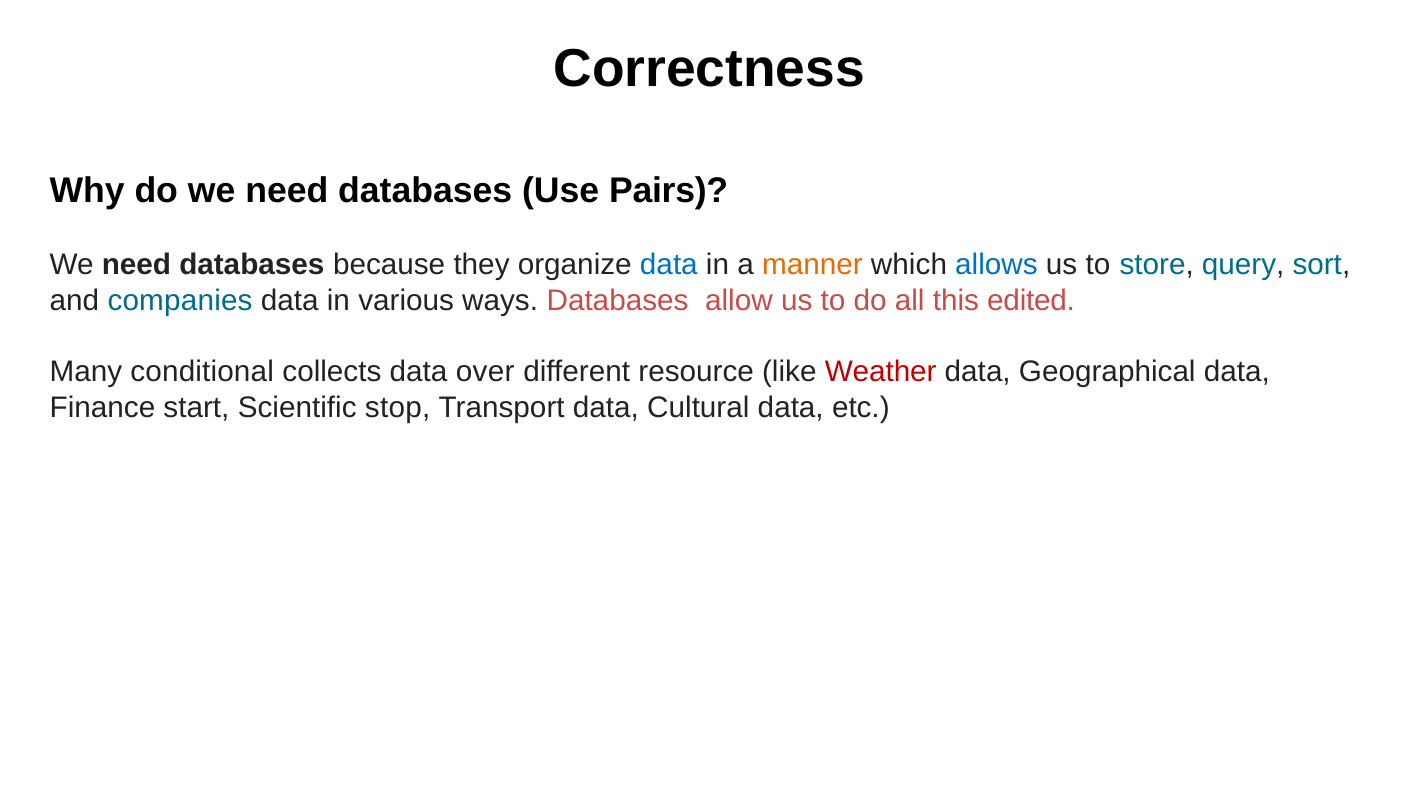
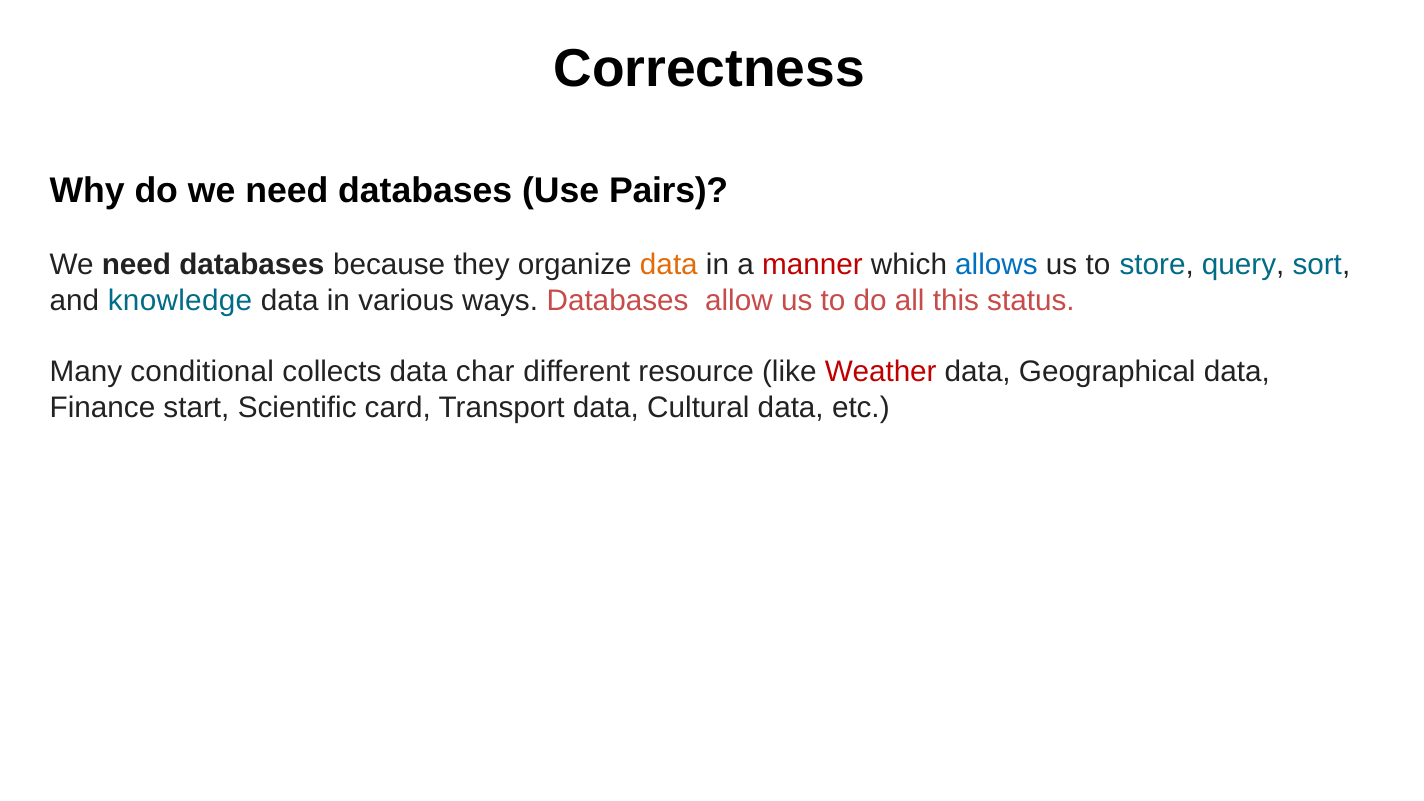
data at (669, 265) colour: blue -> orange
manner colour: orange -> red
companies: companies -> knowledge
edited: edited -> status
over: over -> char
stop: stop -> card
